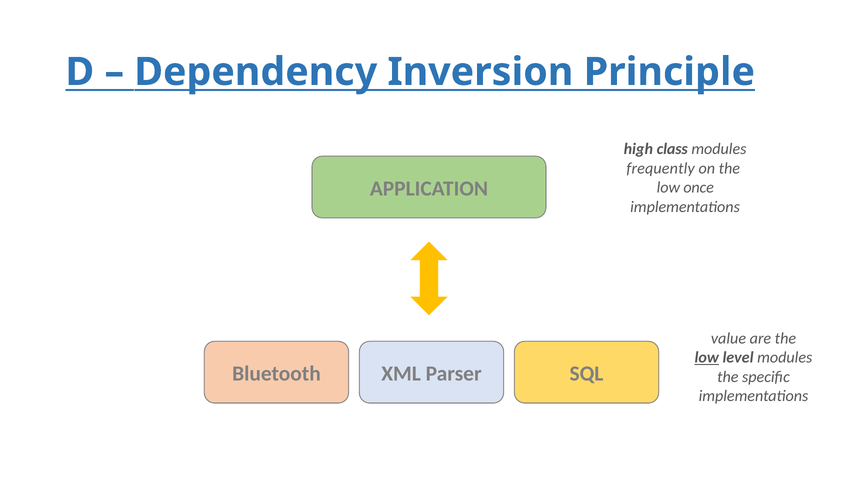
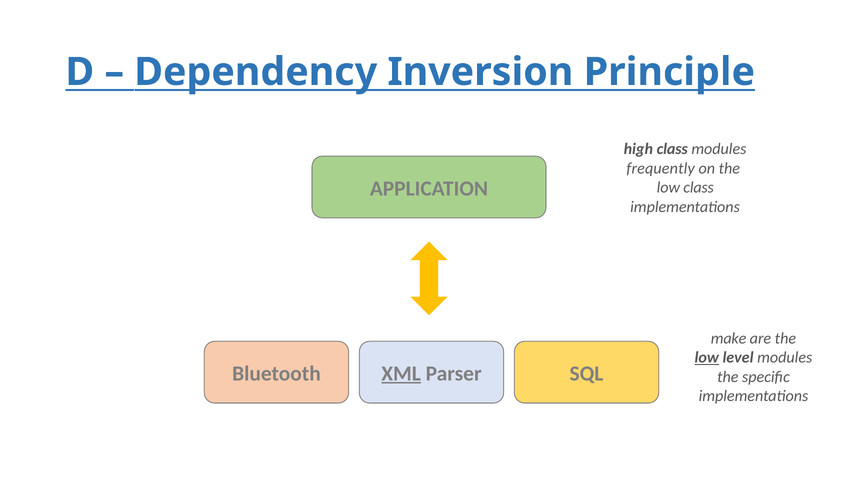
low once: once -> class
value: value -> make
XML underline: none -> present
